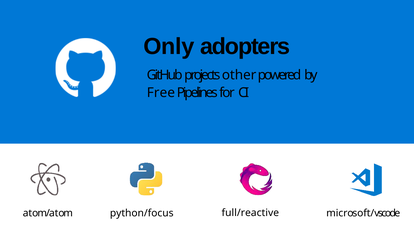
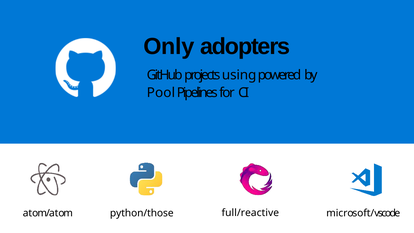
other: other -> using
Free: Free -> Pool
python/focus: python/focus -> python/those
